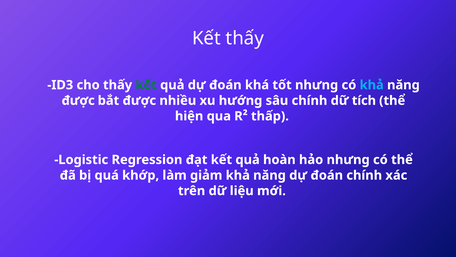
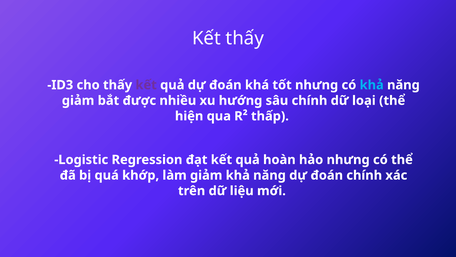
kết at (146, 85) colour: green -> purple
được at (78, 100): được -> giảm
tích: tích -> loại
